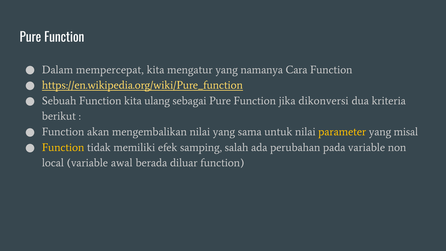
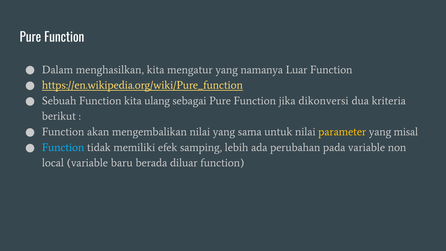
mempercepat: mempercepat -> menghasilkan
Cara: Cara -> Luar
Function at (63, 147) colour: yellow -> light blue
salah: salah -> lebih
awal: awal -> baru
